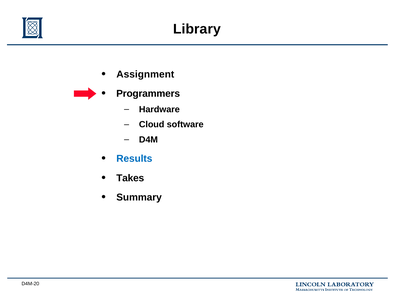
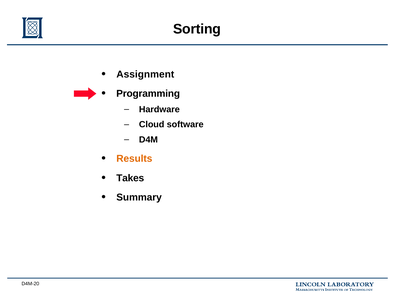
Library: Library -> Sorting
Programmers: Programmers -> Programming
Results colour: blue -> orange
